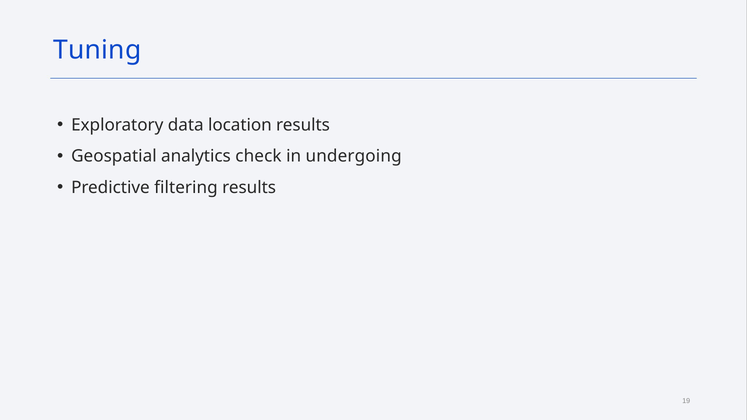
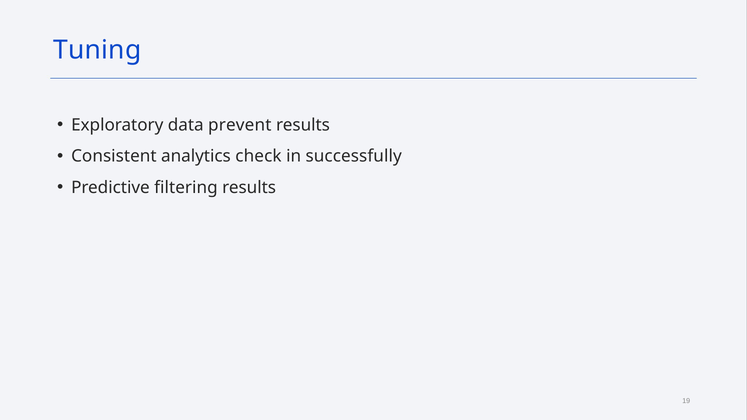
location: location -> prevent
Geospatial: Geospatial -> Consistent
undergoing: undergoing -> successfully
